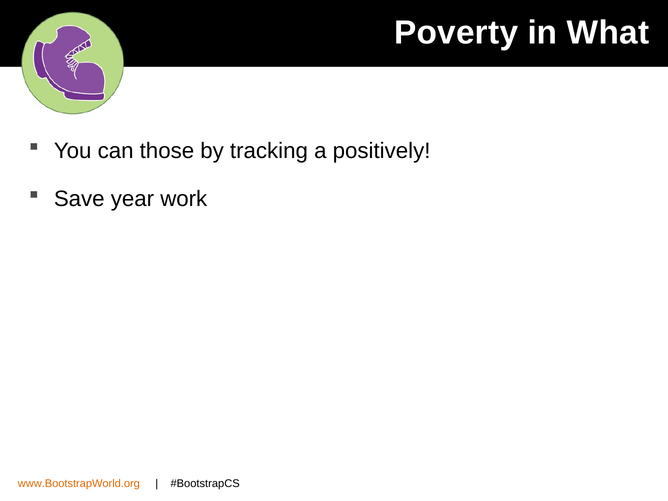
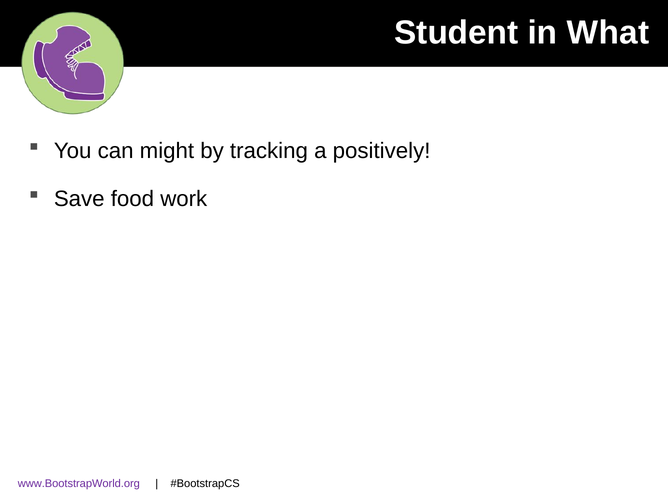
Poverty: Poverty -> Student
those: those -> might
year: year -> food
www.BootstrapWorld.org colour: orange -> purple
